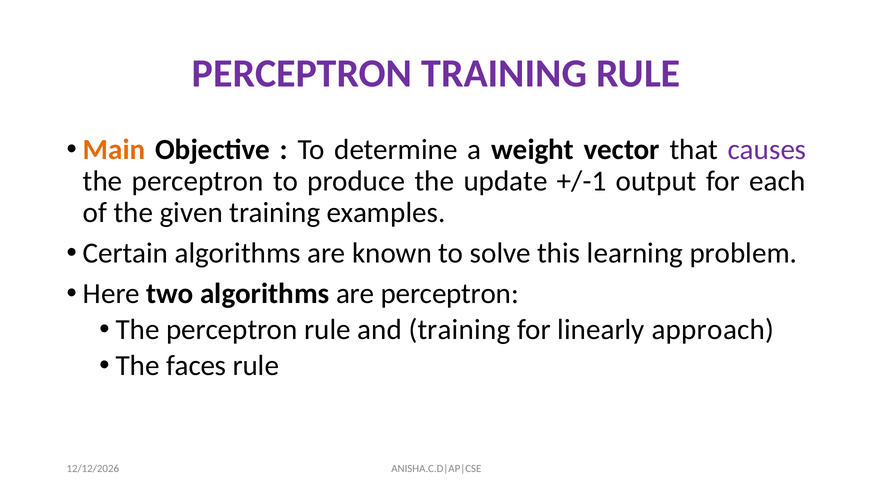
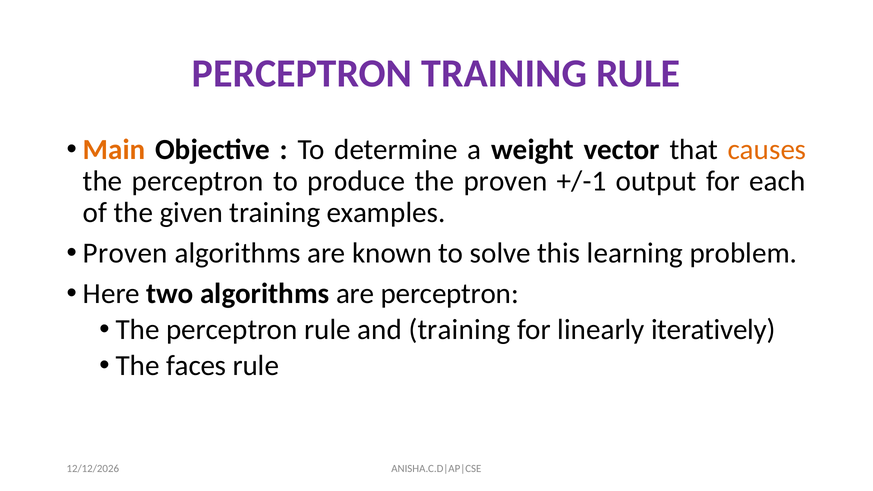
causes colour: purple -> orange
the update: update -> proven
Certain at (126, 253): Certain -> Proven
approach: approach -> iteratively
